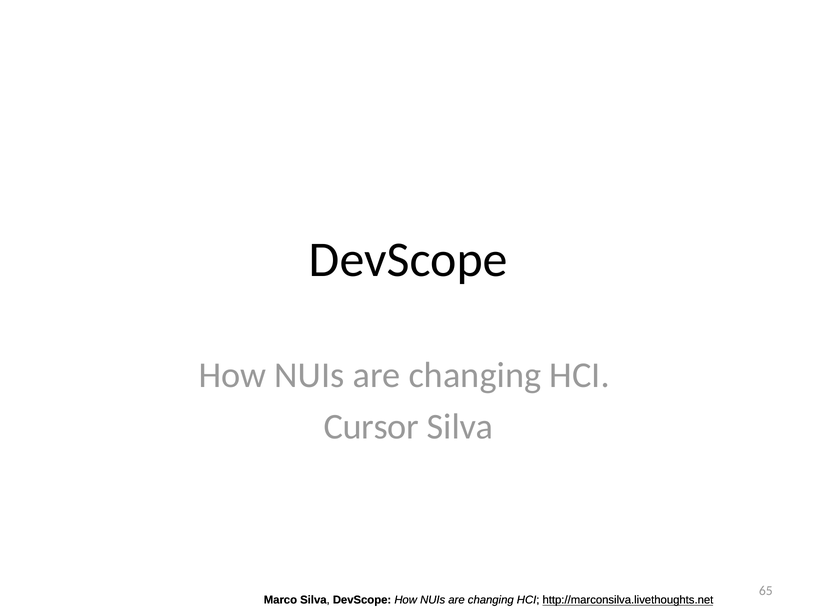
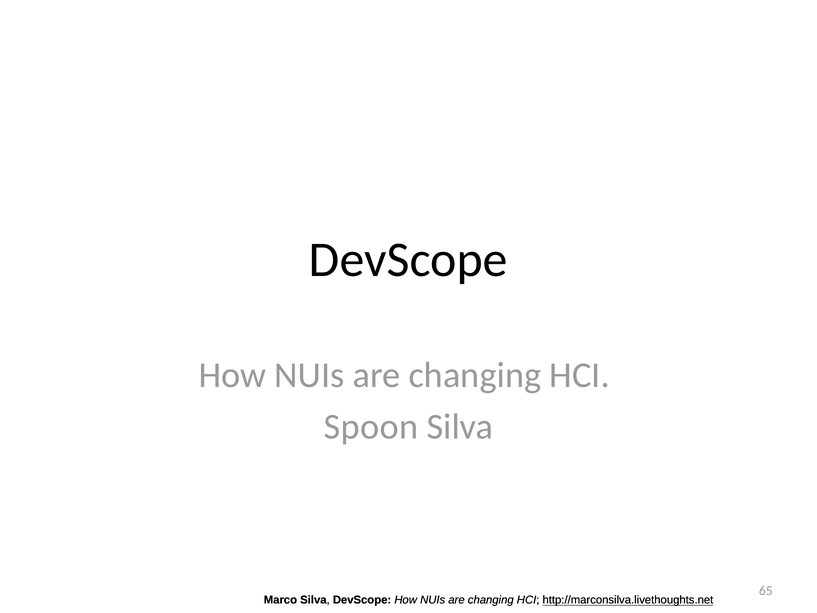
Cursor: Cursor -> Spoon
